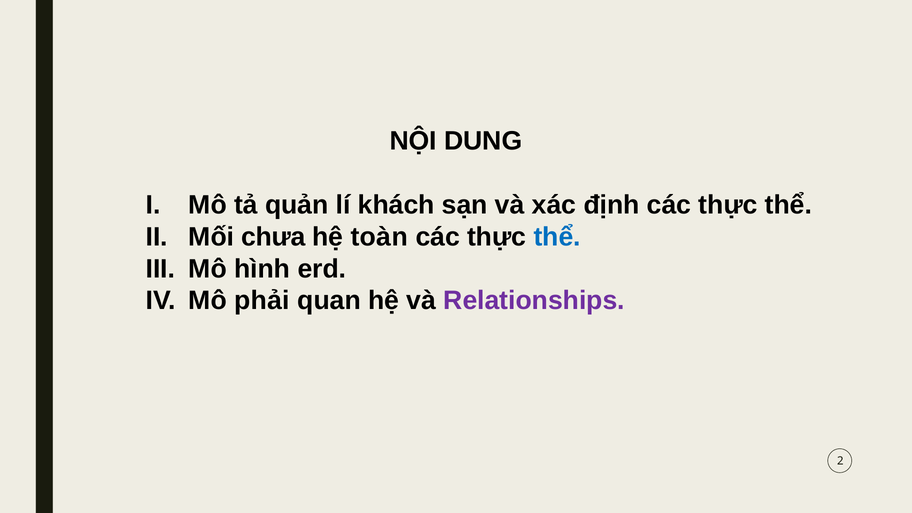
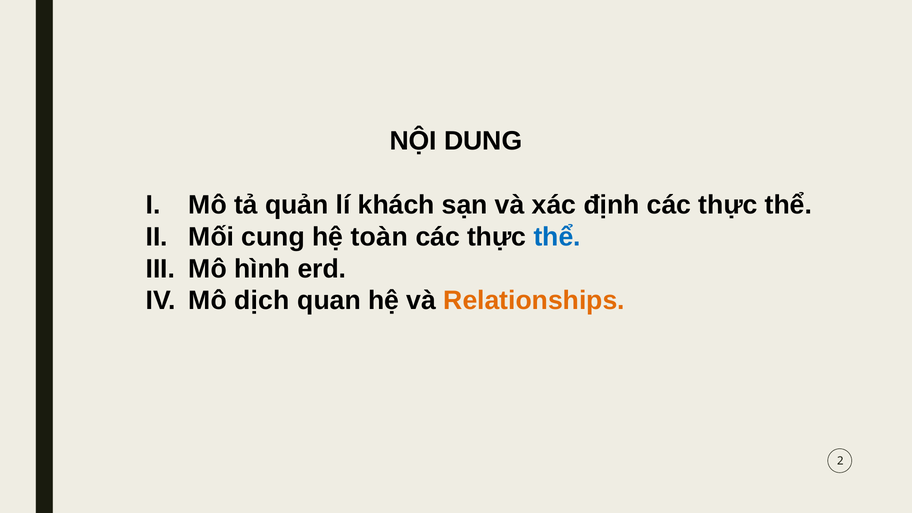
chưa: chưa -> cung
phải: phải -> dịch
Relationships colour: purple -> orange
